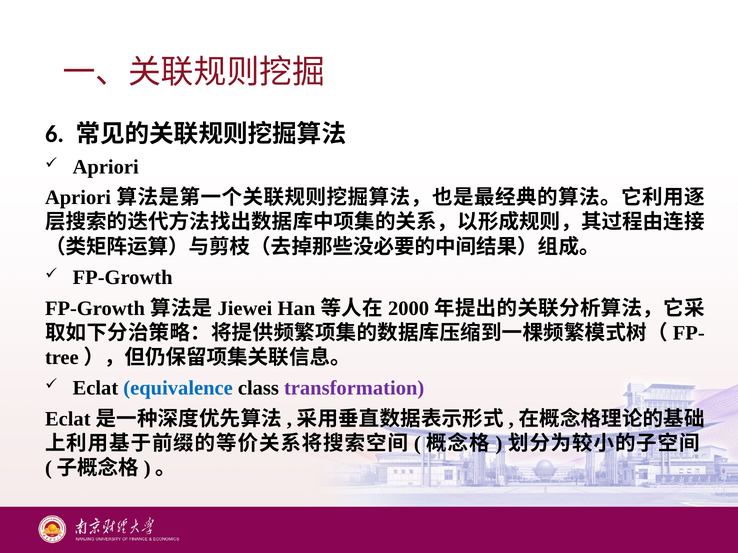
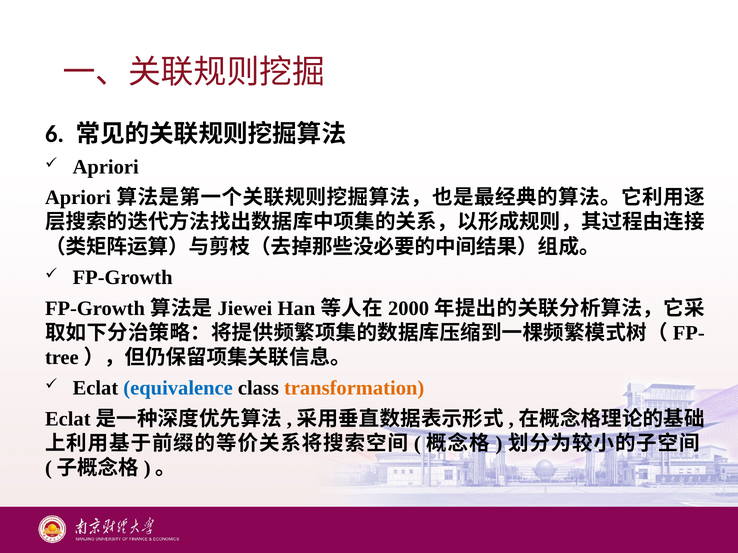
transformation colour: purple -> orange
